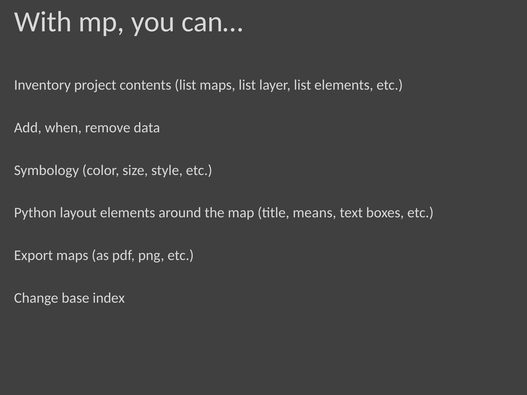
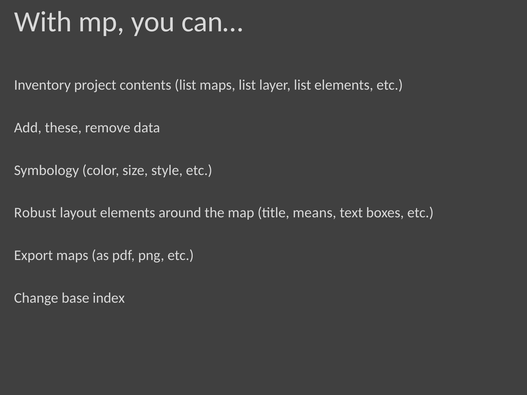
when: when -> these
Python: Python -> Robust
